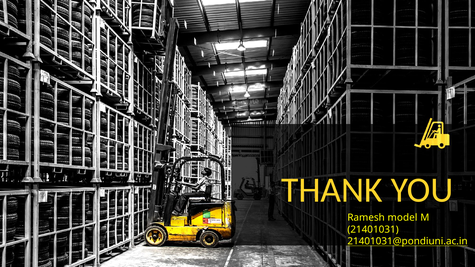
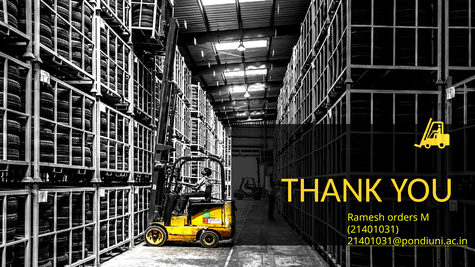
model: model -> orders
